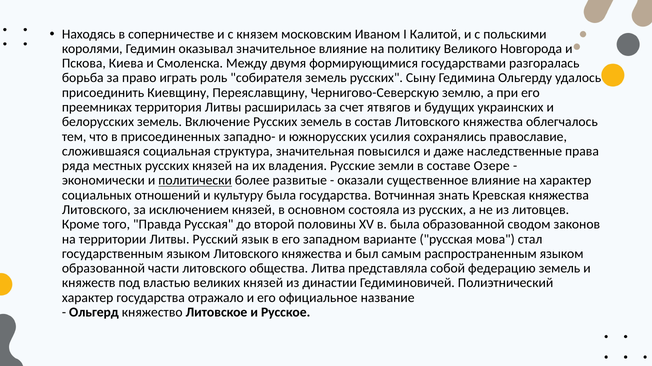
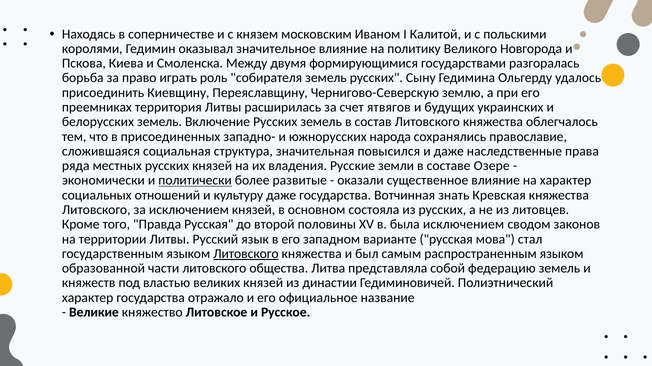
усилия: усилия -> народа
культуру была: была -> даже
была образованной: образованной -> исключением
Литовского at (246, 254) underline: none -> present
Ольгерд: Ольгерд -> Великие
